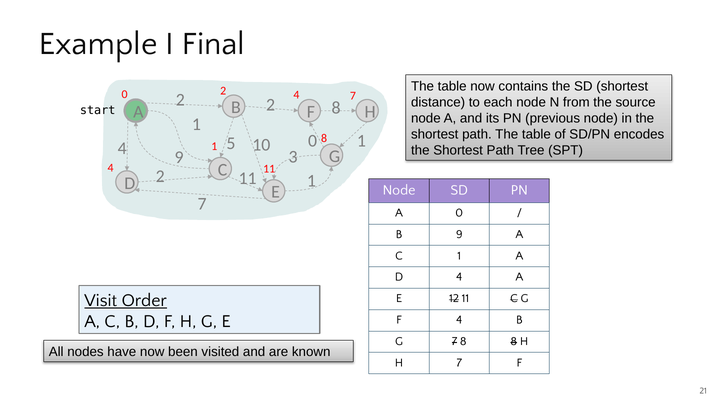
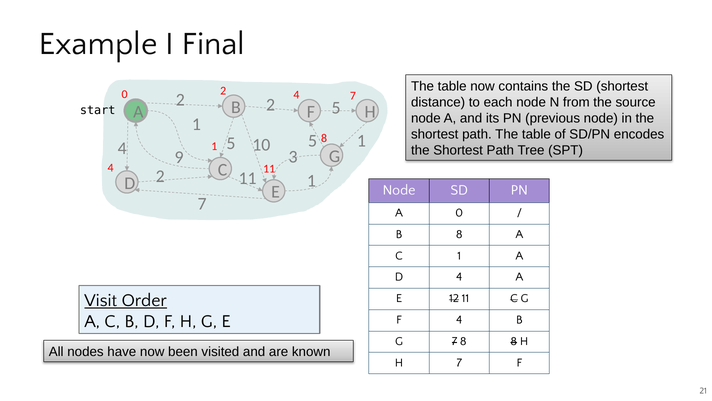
2 8: 8 -> 5
10 0: 0 -> 5
B 9: 9 -> 8
